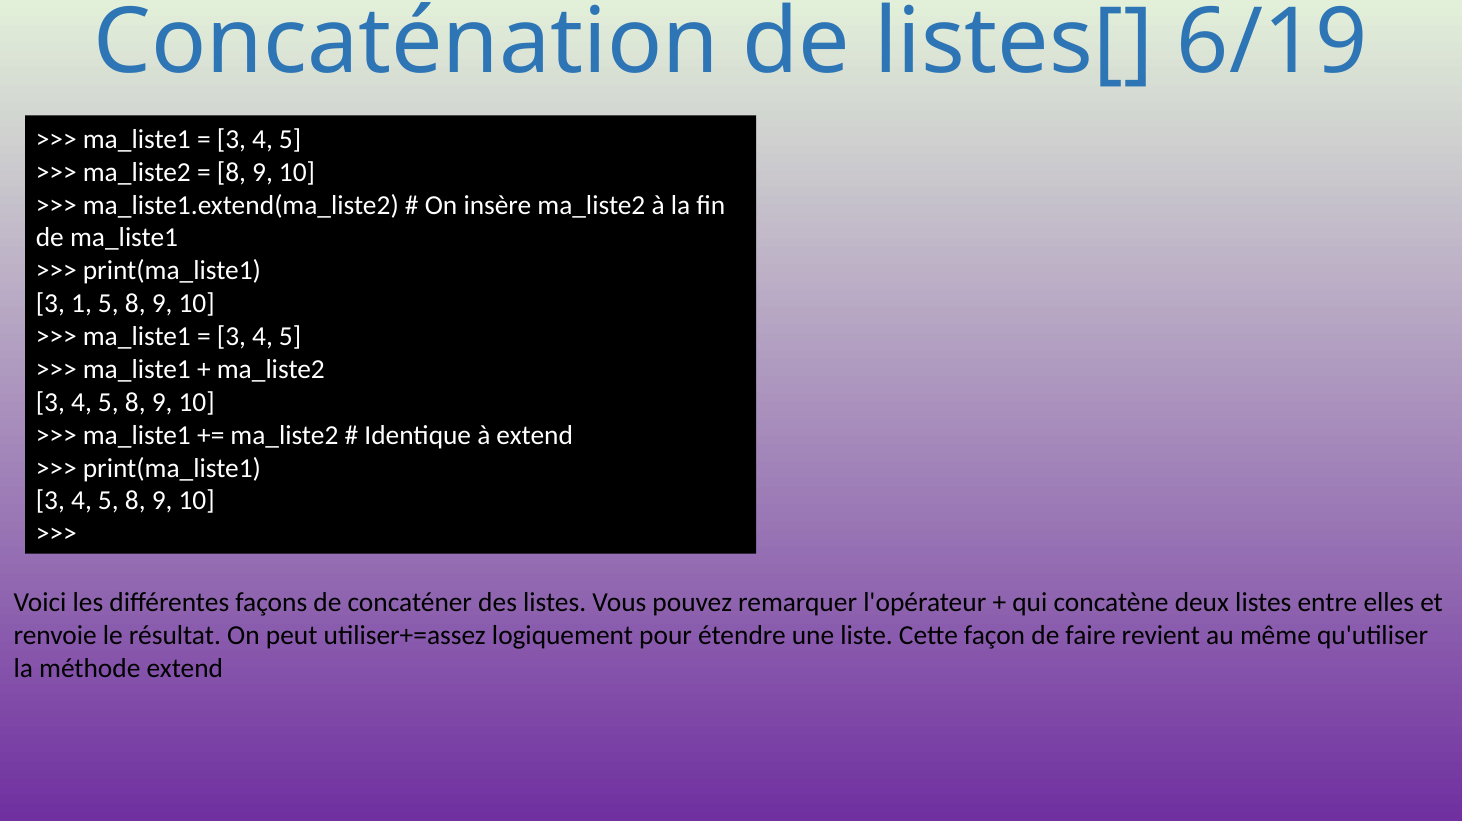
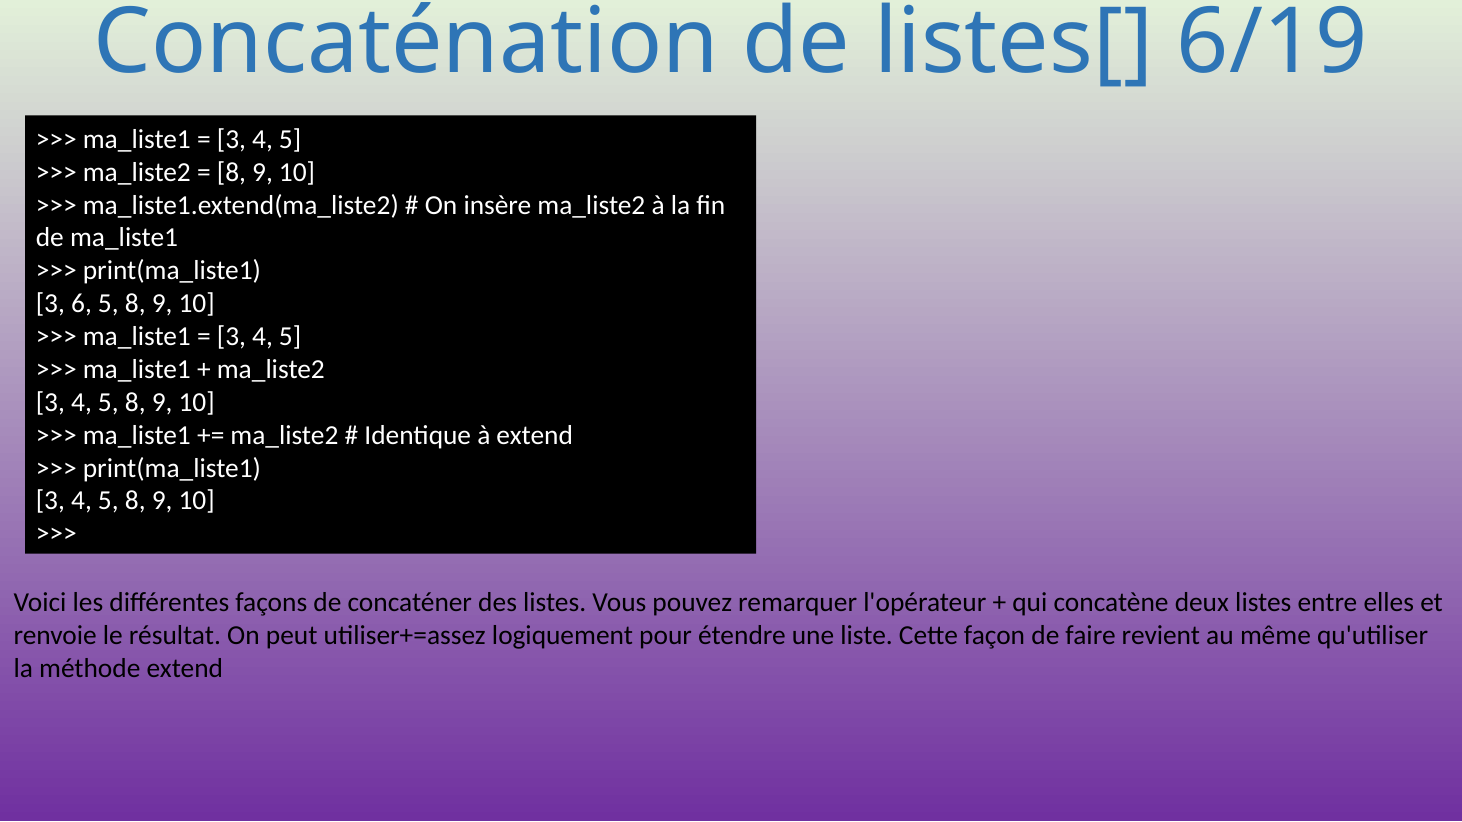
1: 1 -> 6
